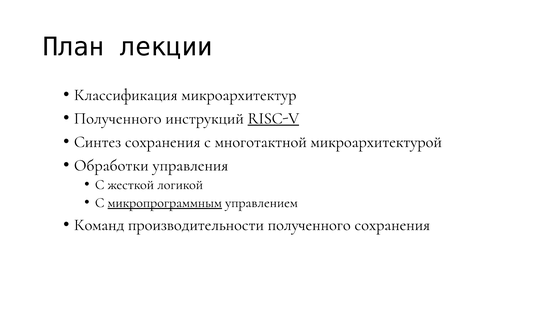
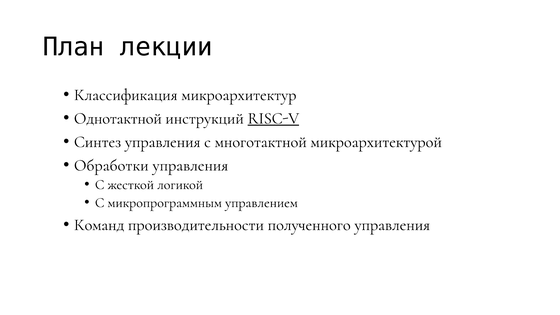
Полученного at (118, 118): Полученного -> Однотактной
Синтез сохранения: сохранения -> управления
микропрограммным underline: present -> none
полученного сохранения: сохранения -> управления
